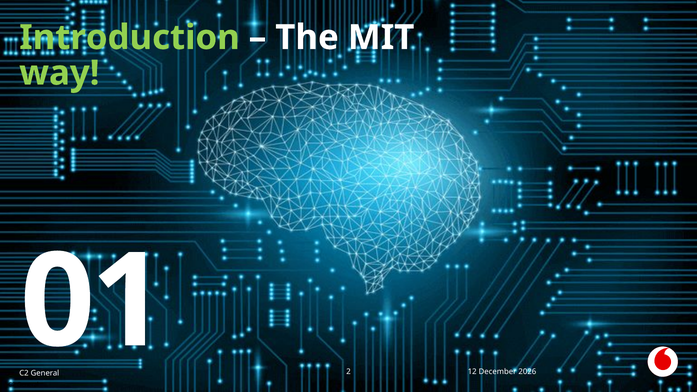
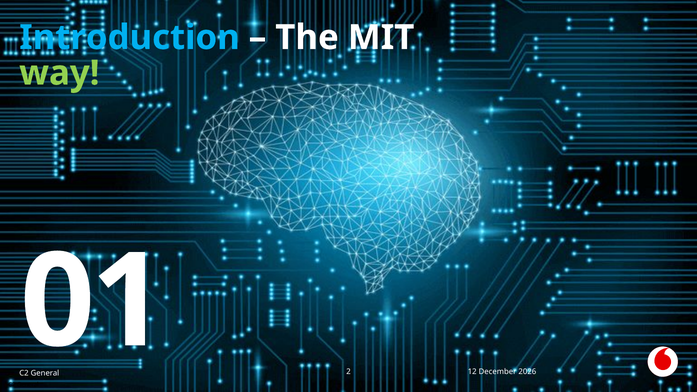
Introduction colour: light green -> light blue
